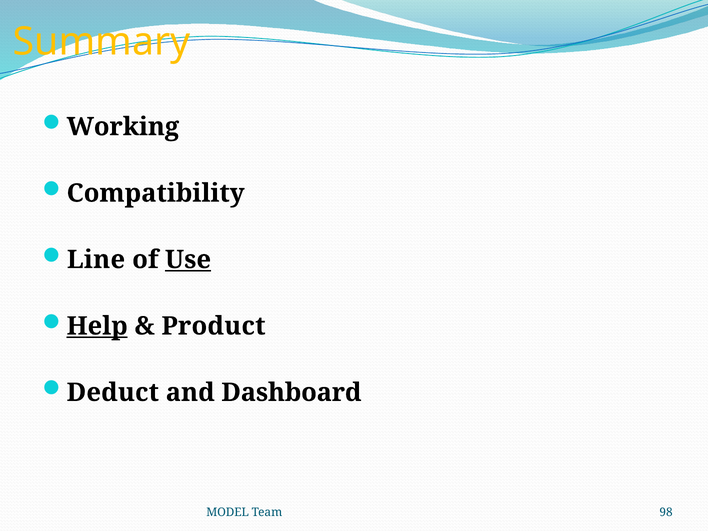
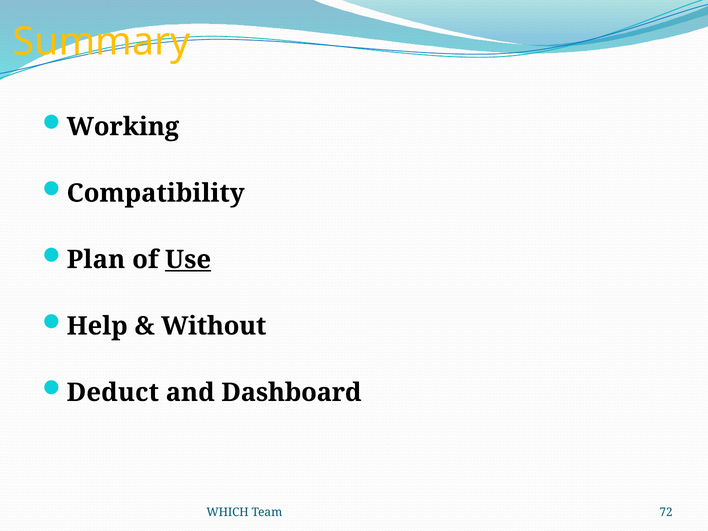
Line: Line -> Plan
Help underline: present -> none
Product: Product -> Without
MODEL: MODEL -> WHICH
98: 98 -> 72
